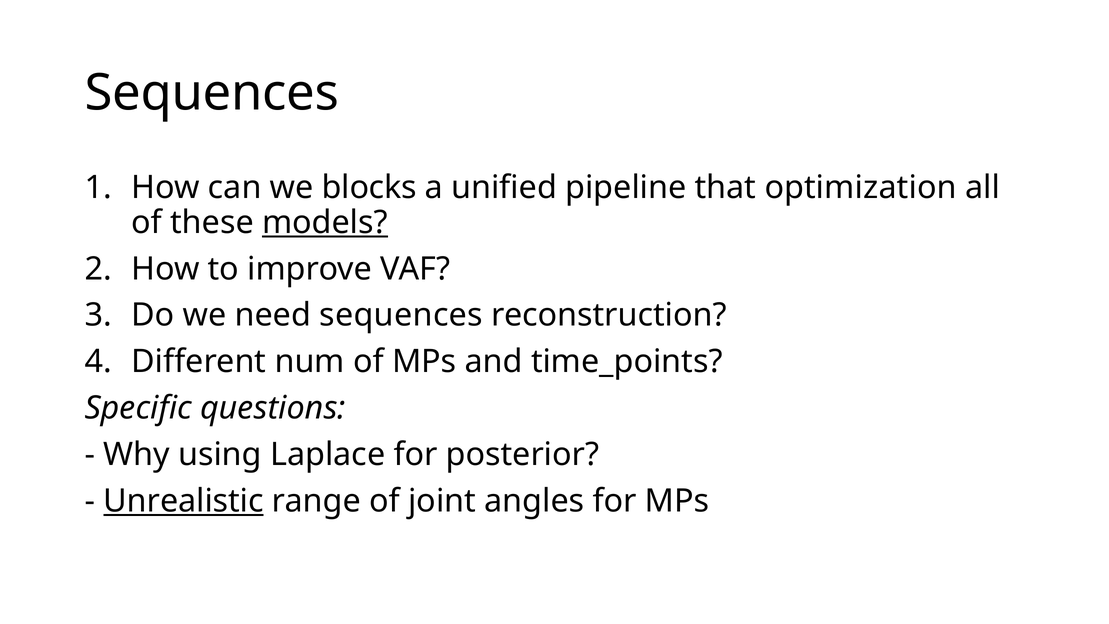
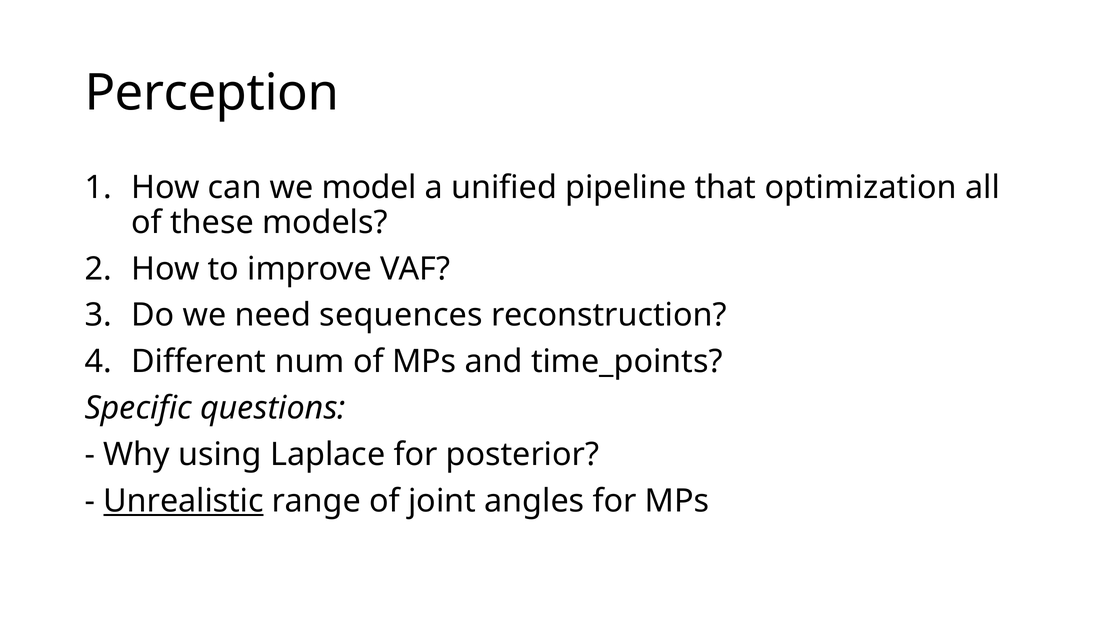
Sequences at (212, 93): Sequences -> Perception
blocks: blocks -> model
models underline: present -> none
